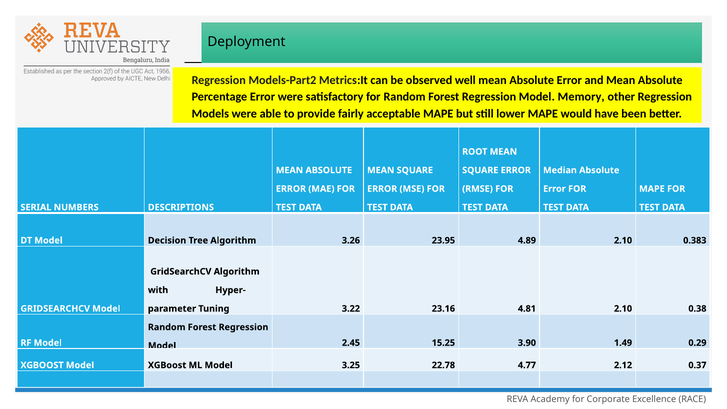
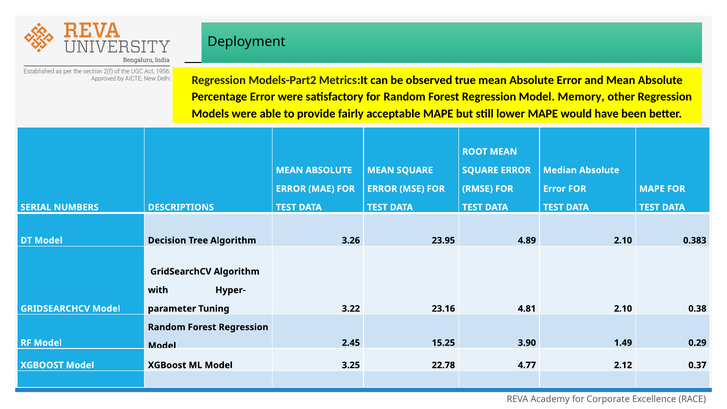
well: well -> true
